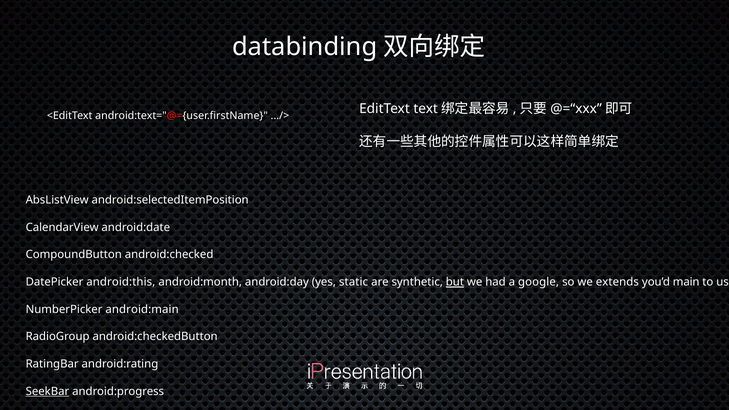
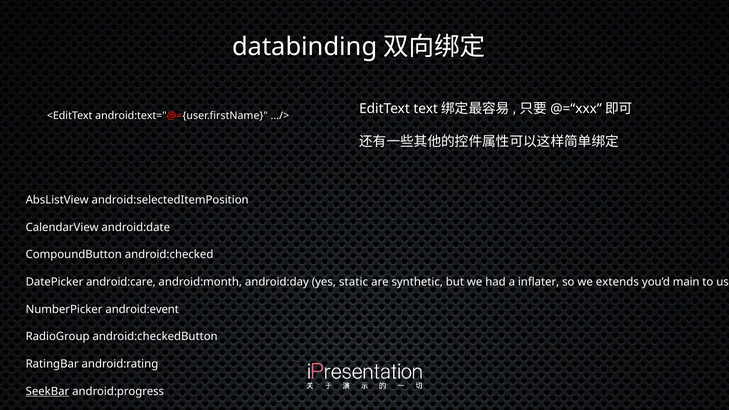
android:this: android:this -> android:care
but at (455, 282) underline: present -> none
google: google -> inflater
android:main: android:main -> android:event
